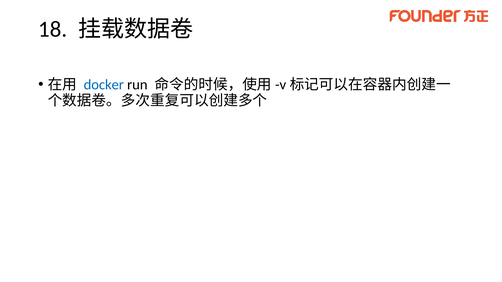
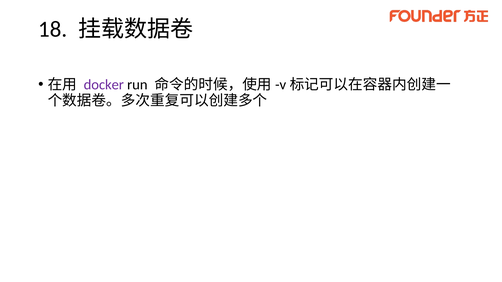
docker colour: blue -> purple
